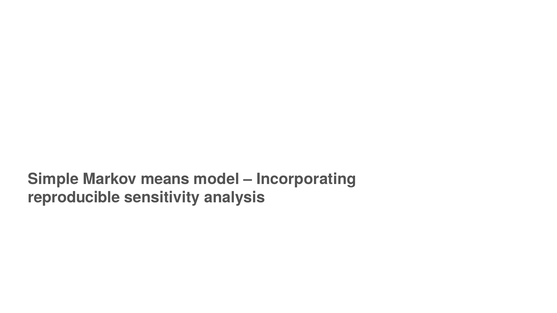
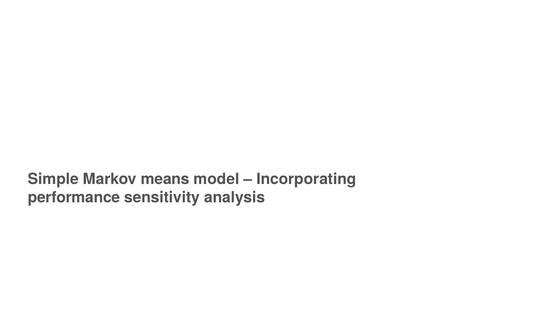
reproducible: reproducible -> performance
